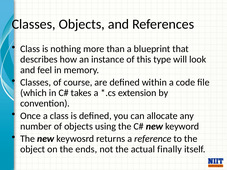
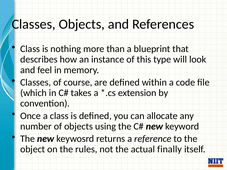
ends: ends -> rules
